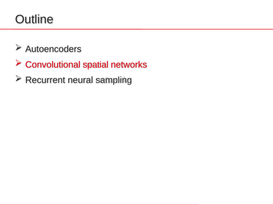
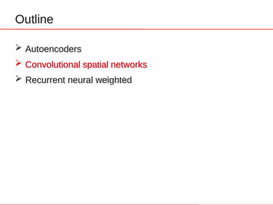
sampling: sampling -> weighted
